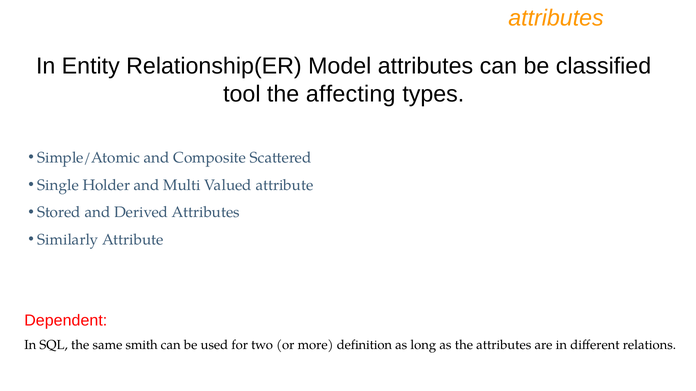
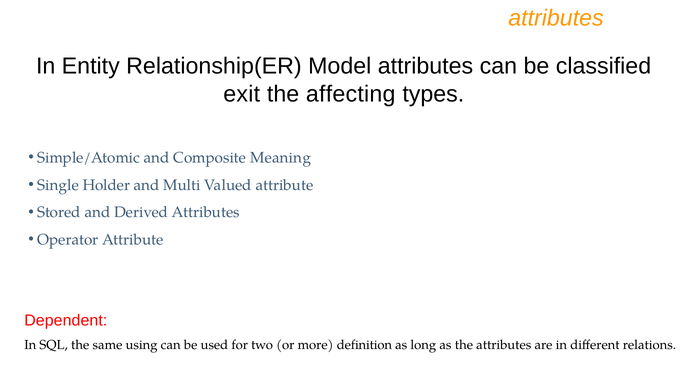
tool: tool -> exit
Scattered: Scattered -> Meaning
Similarly: Similarly -> Operator
smith: smith -> using
